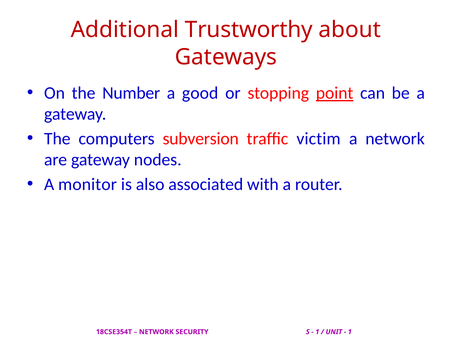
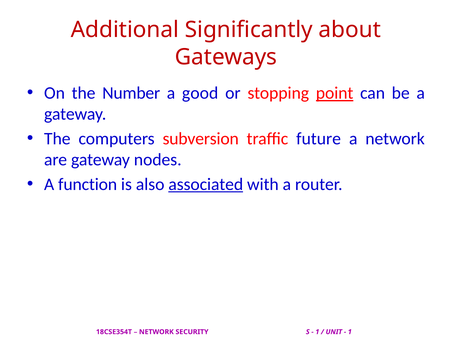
Trustworthy: Trustworthy -> Significantly
victim: victim -> future
monitor: monitor -> function
associated underline: none -> present
